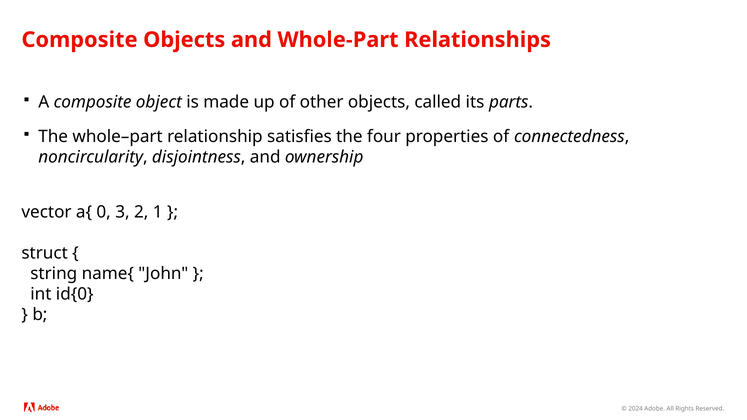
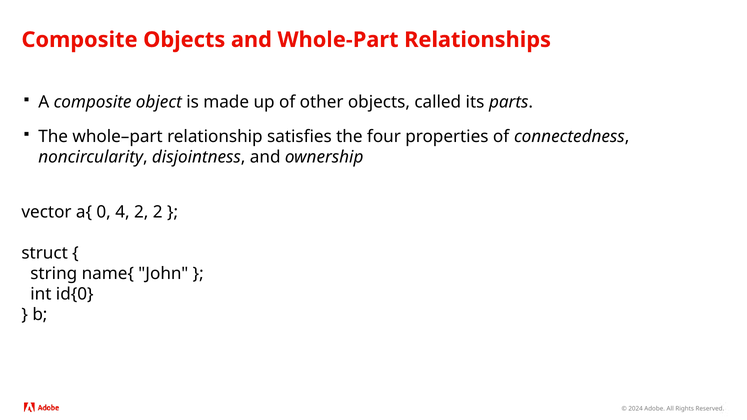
3: 3 -> 4
2 1: 1 -> 2
